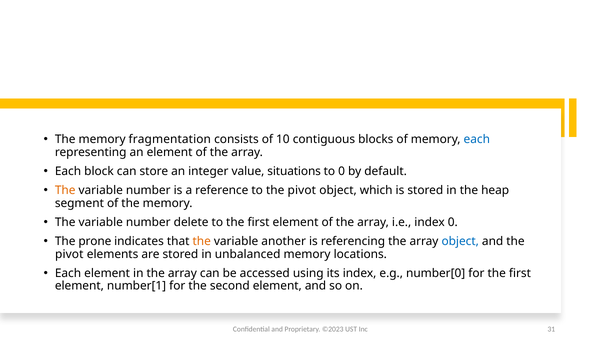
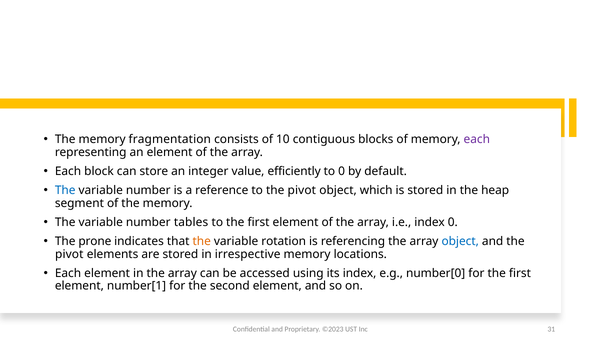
each at (477, 139) colour: blue -> purple
situations: situations -> efficiently
The at (65, 190) colour: orange -> blue
delete: delete -> tables
another: another -> rotation
unbalanced: unbalanced -> irrespective
